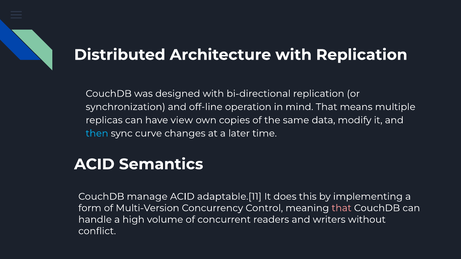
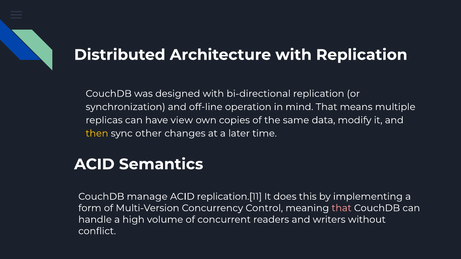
then colour: light blue -> yellow
curve: curve -> other
adaptable.[11: adaptable.[11 -> replication.[11
